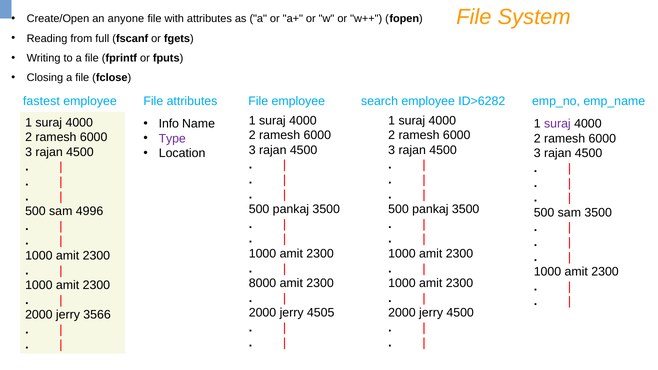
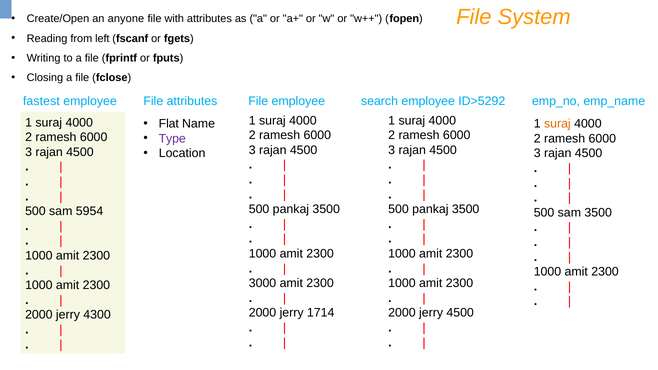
full: full -> left
ID>6282: ID>6282 -> ID>5292
Info: Info -> Flat
suraj at (557, 124) colour: purple -> orange
4996: 4996 -> 5954
8000: 8000 -> 3000
4505: 4505 -> 1714
3566: 3566 -> 4300
